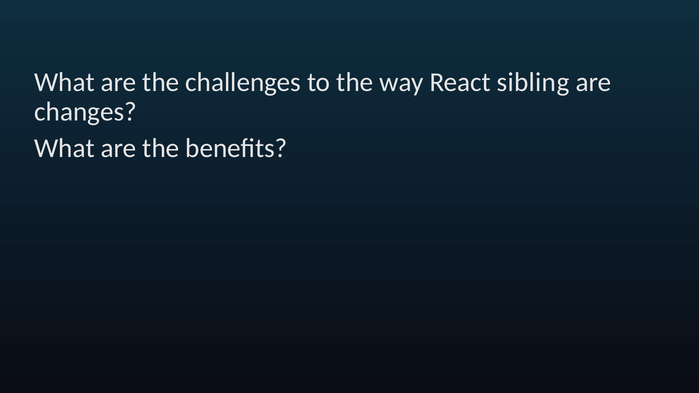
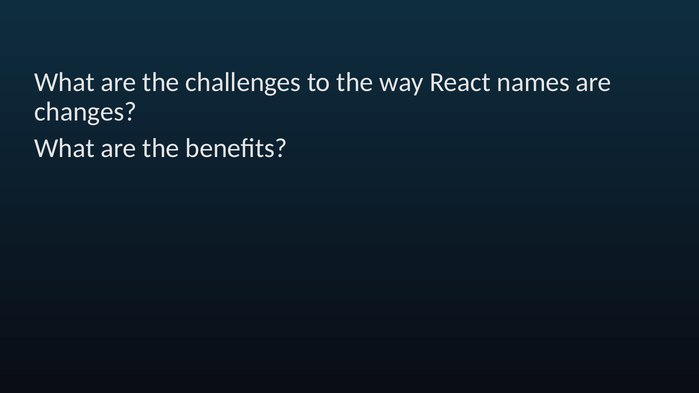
sibling: sibling -> names
